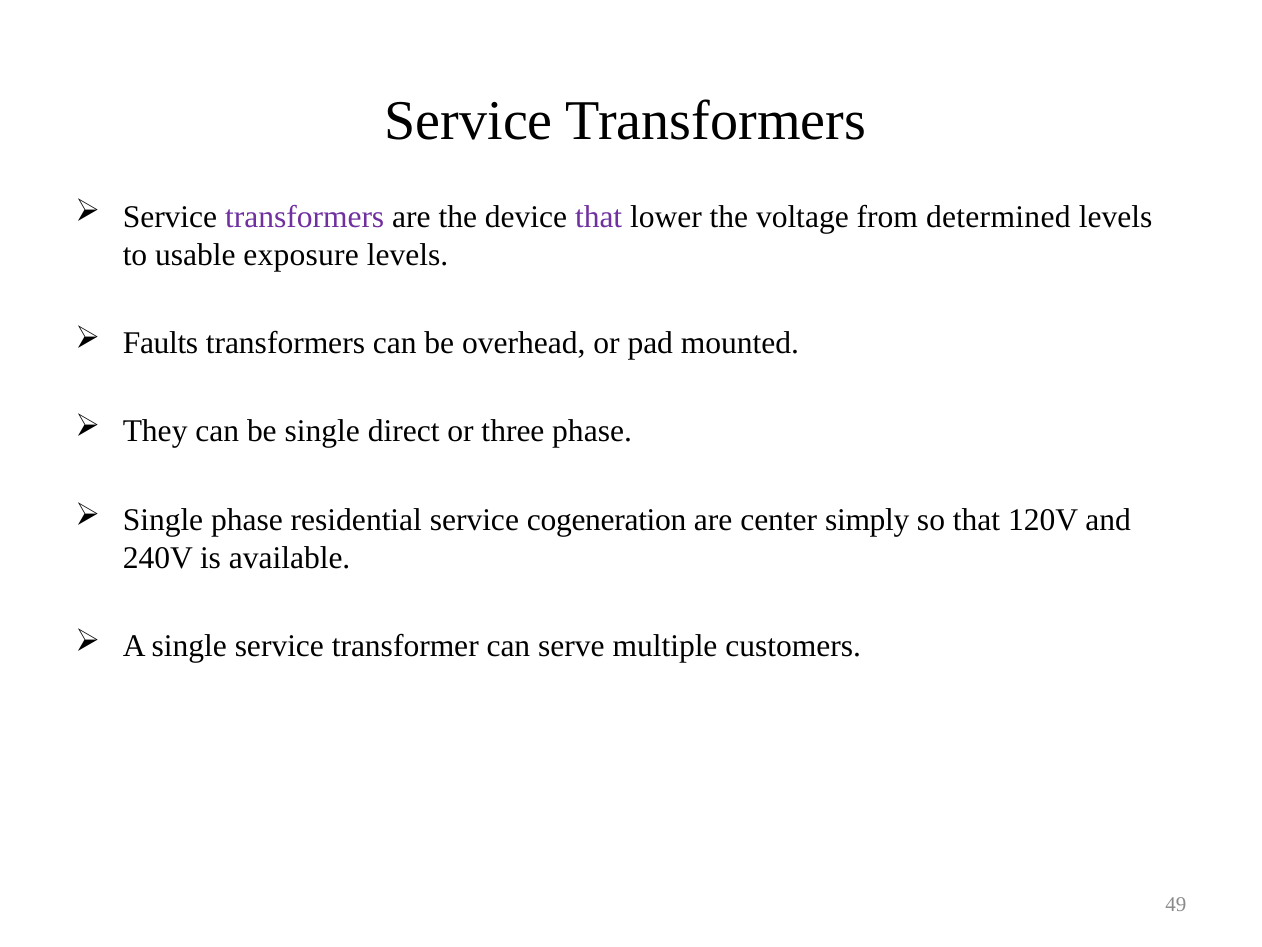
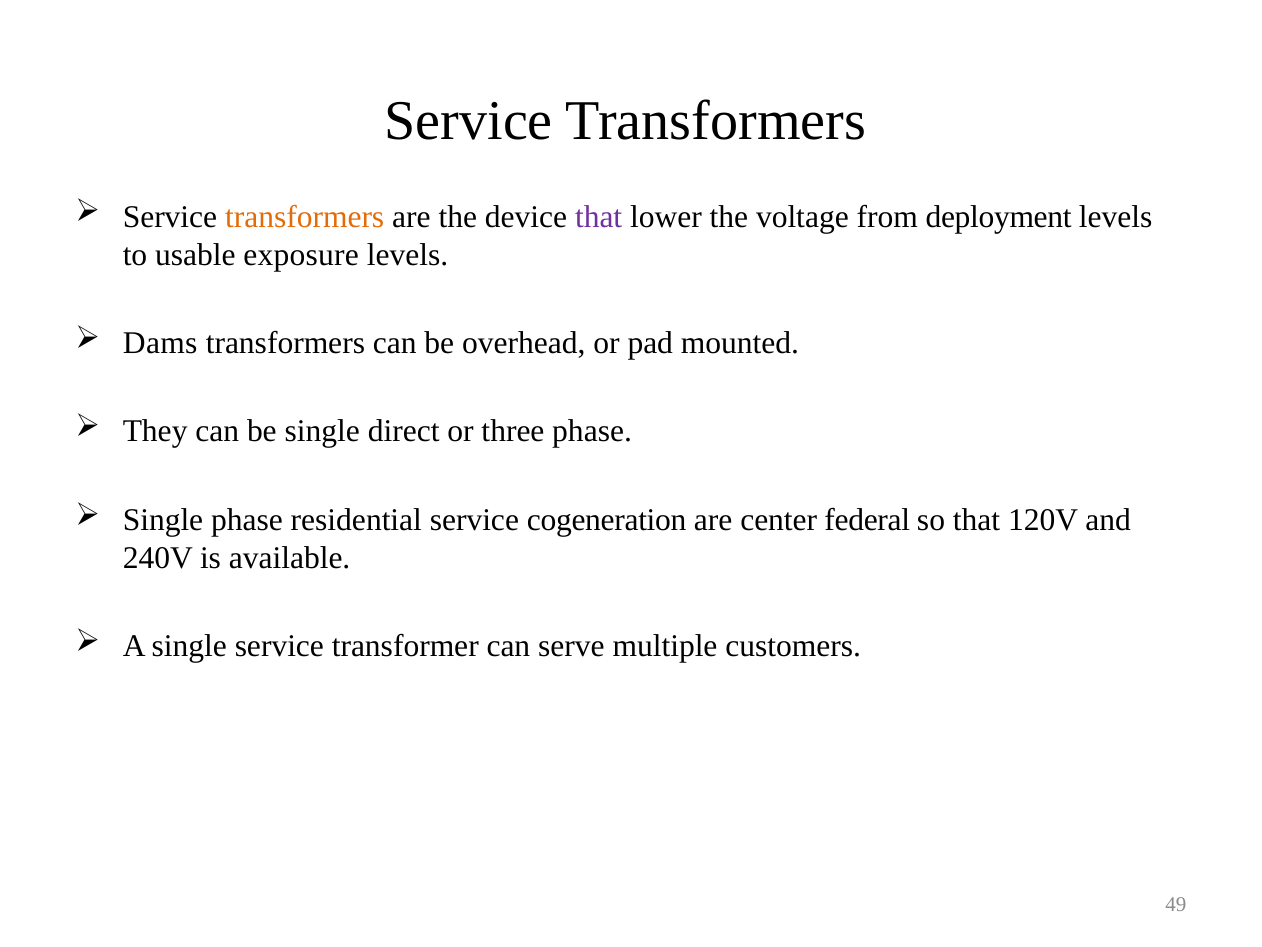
transformers at (305, 217) colour: purple -> orange
determined: determined -> deployment
Faults: Faults -> Dams
simply: simply -> federal
